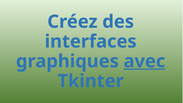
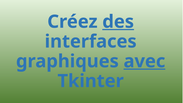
des underline: none -> present
